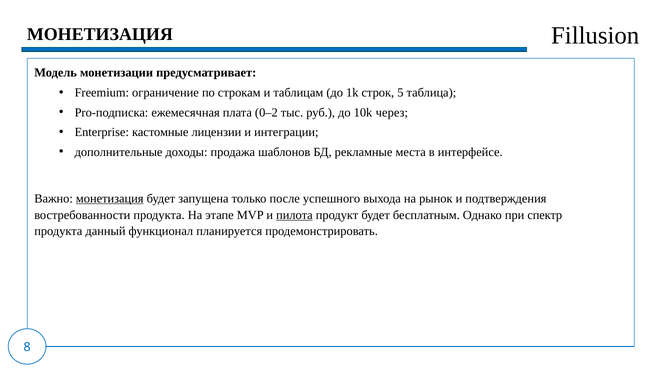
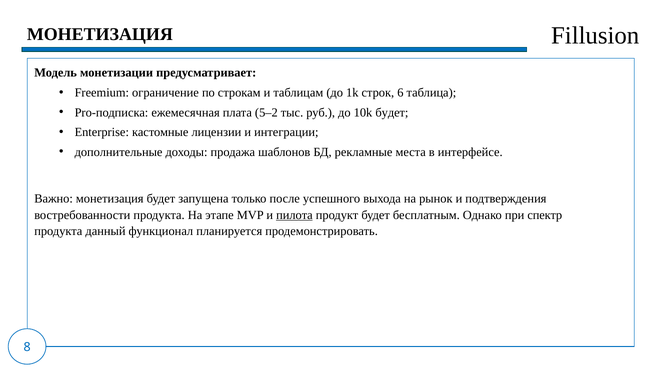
5: 5 -> 6
0–2: 0–2 -> 5–2
10k через: через -> будет
монетизация at (110, 199) underline: present -> none
